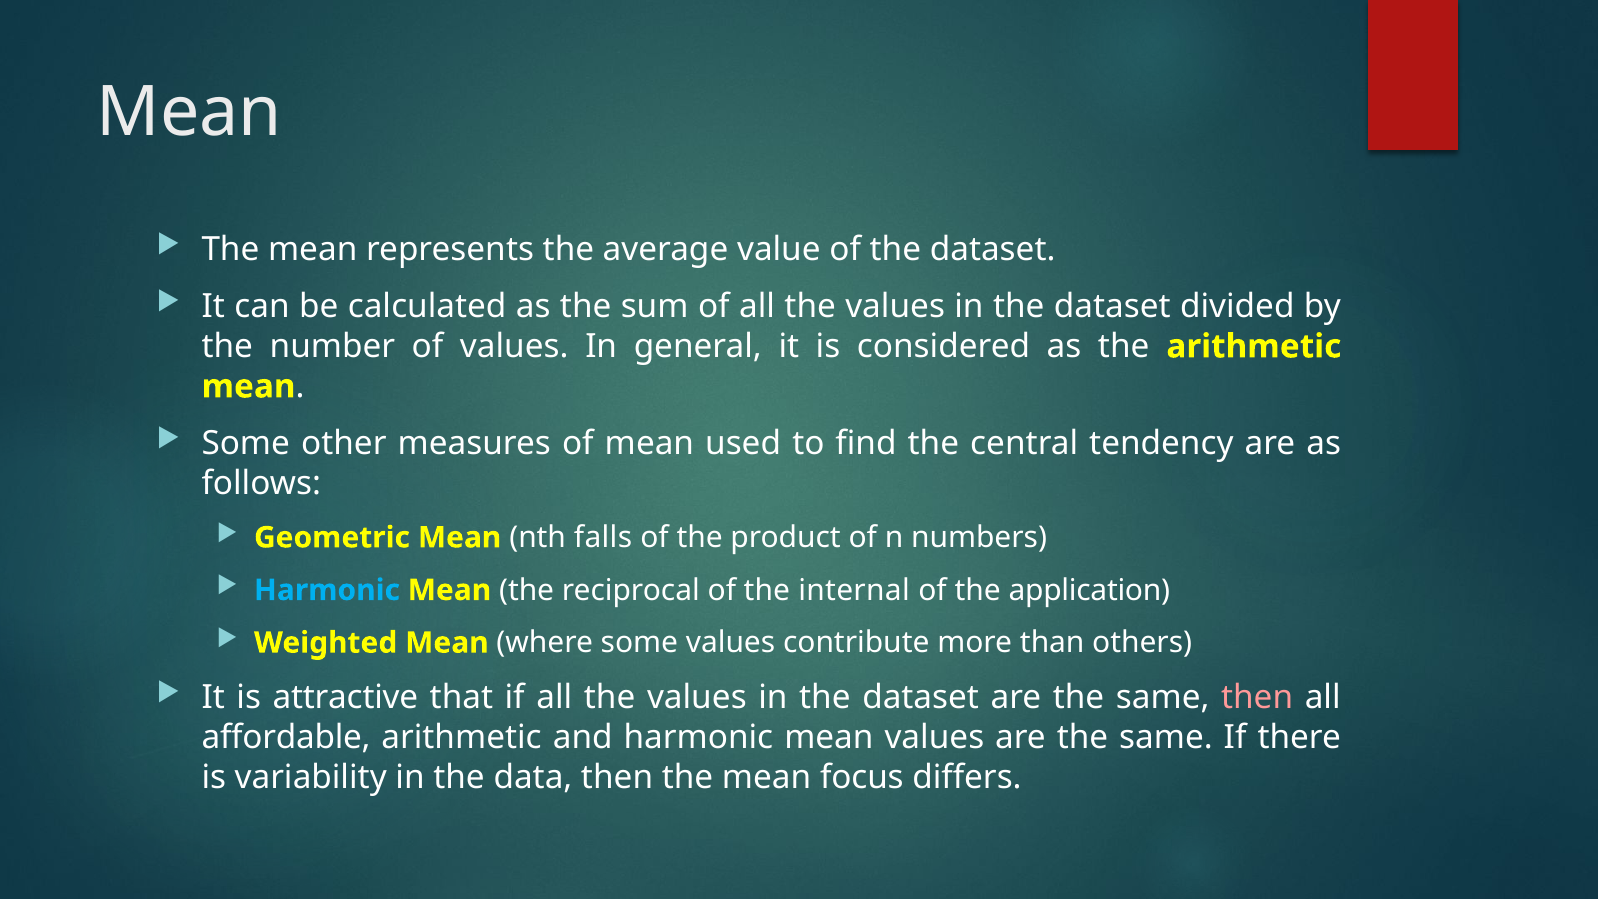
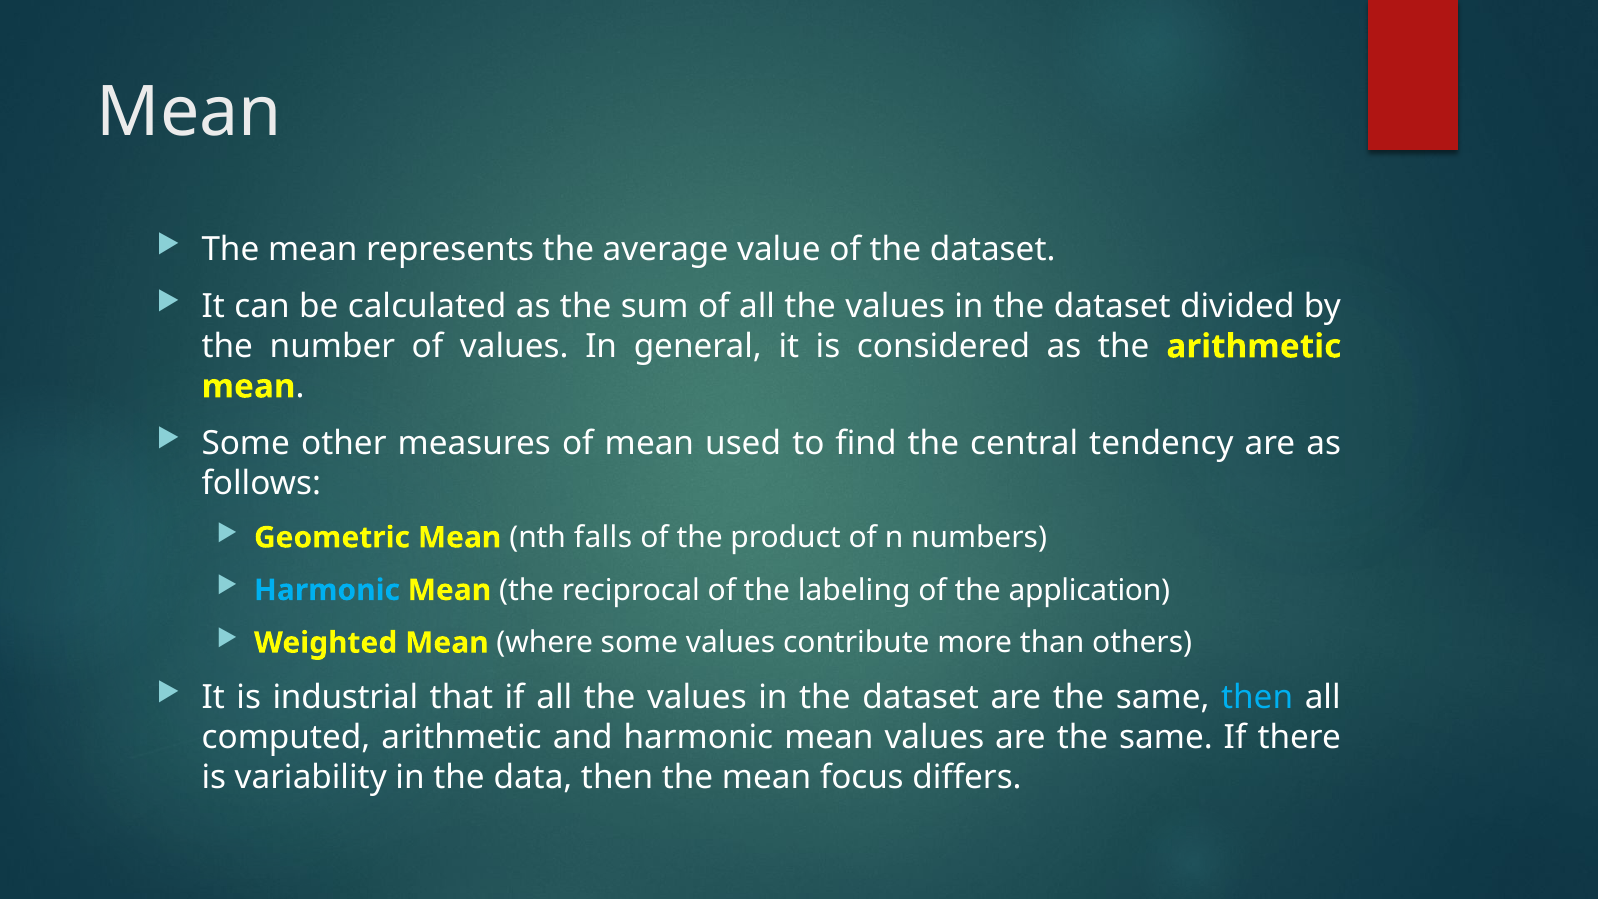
internal: internal -> labeling
attractive: attractive -> industrial
then at (1257, 698) colour: pink -> light blue
affordable: affordable -> computed
